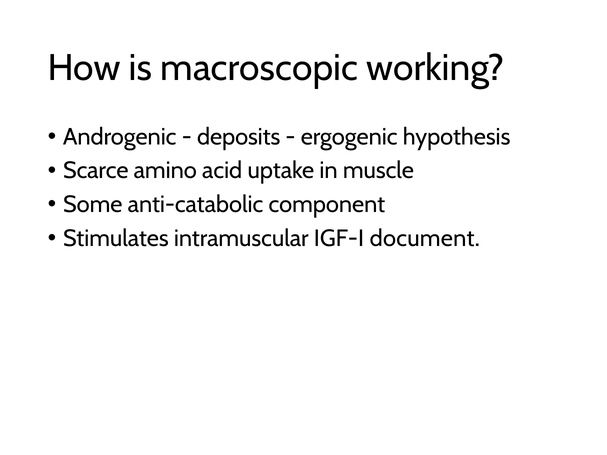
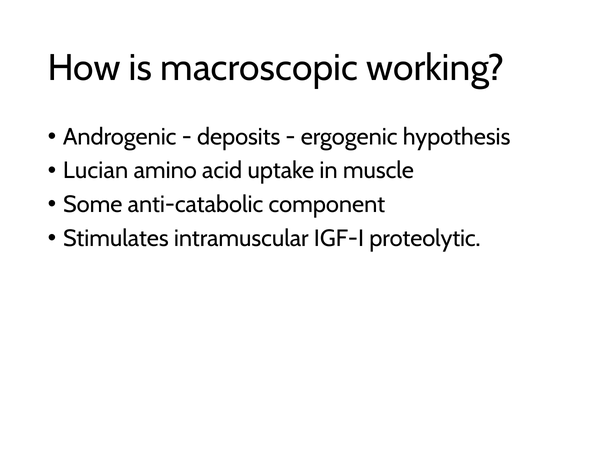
Scarce: Scarce -> Lucian
document: document -> proteolytic
